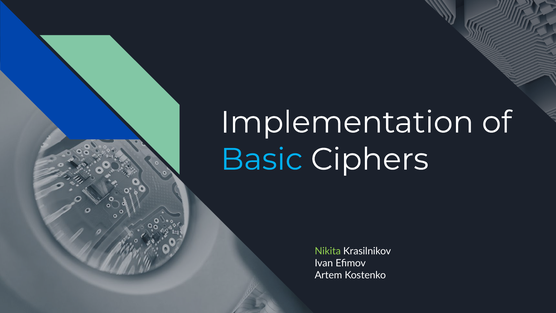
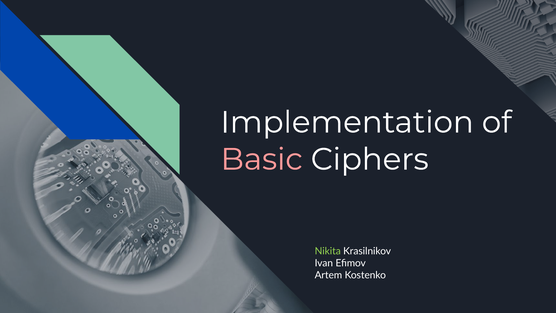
Basic colour: light blue -> pink
